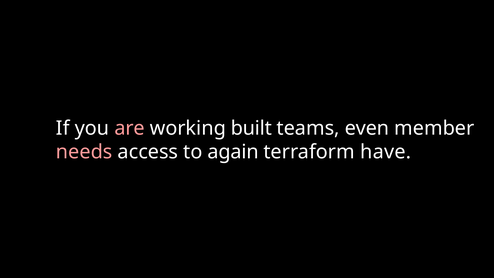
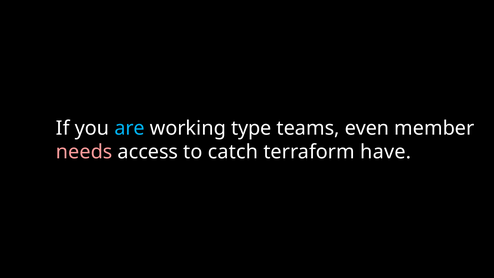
are colour: pink -> light blue
built: built -> type
again: again -> catch
